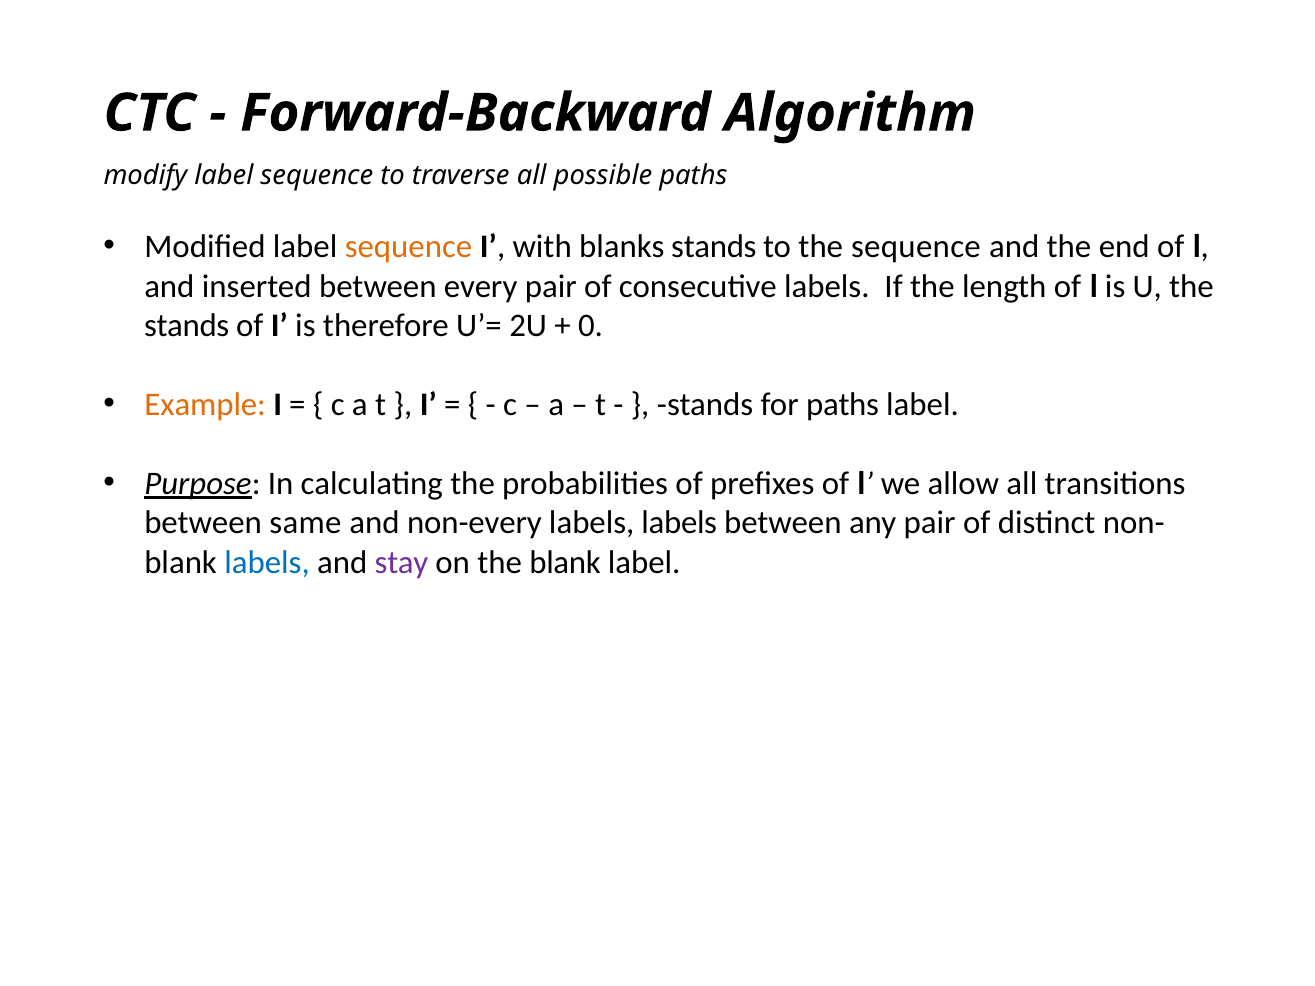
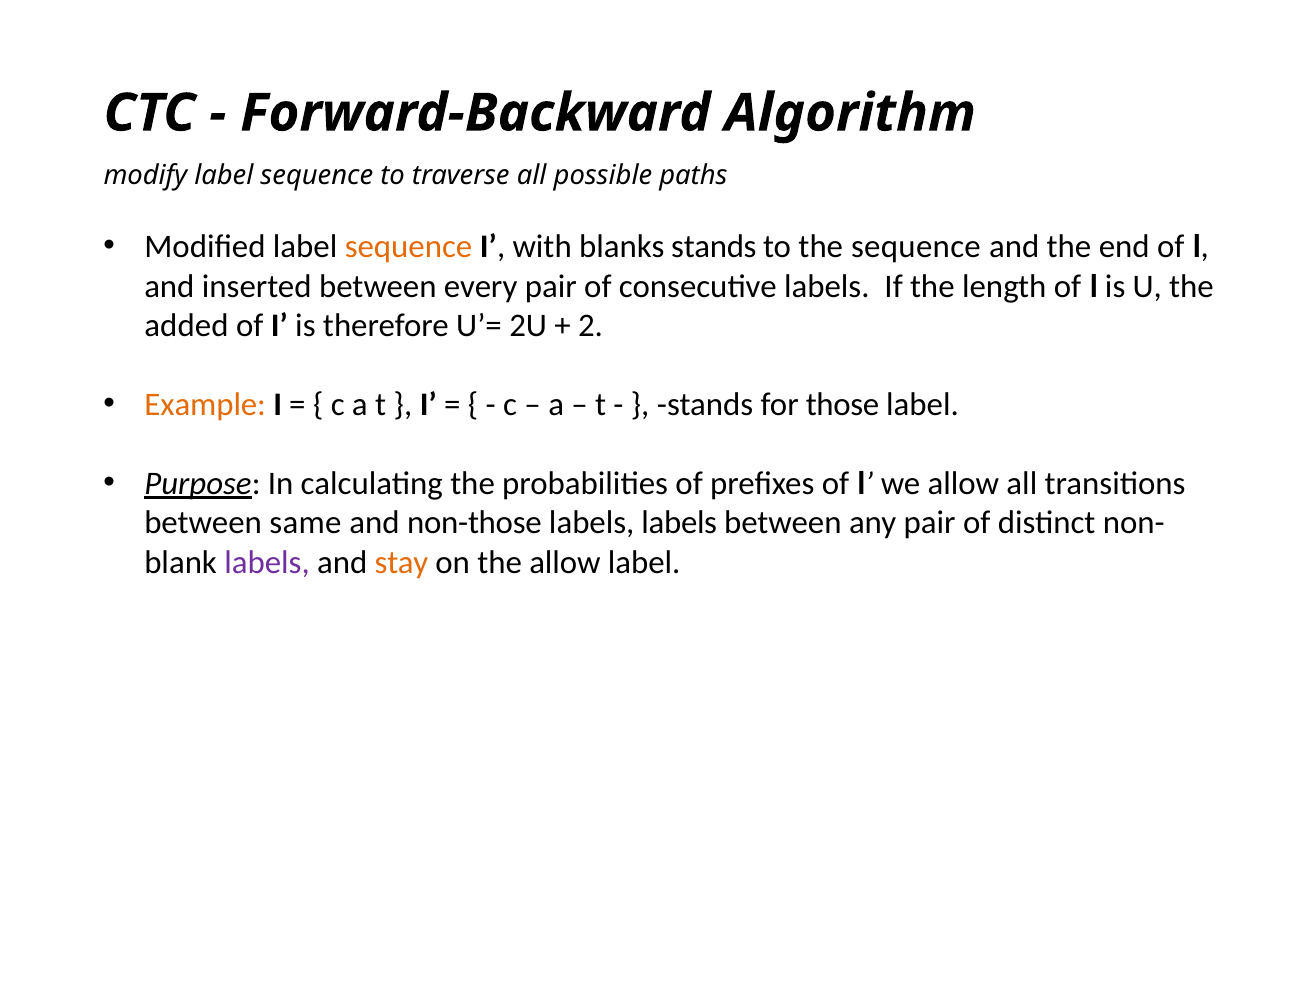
stands at (187, 326): stands -> added
0: 0 -> 2
for paths: paths -> those
non-every: non-every -> non-those
labels at (267, 562) colour: blue -> purple
stay colour: purple -> orange
the blank: blank -> allow
